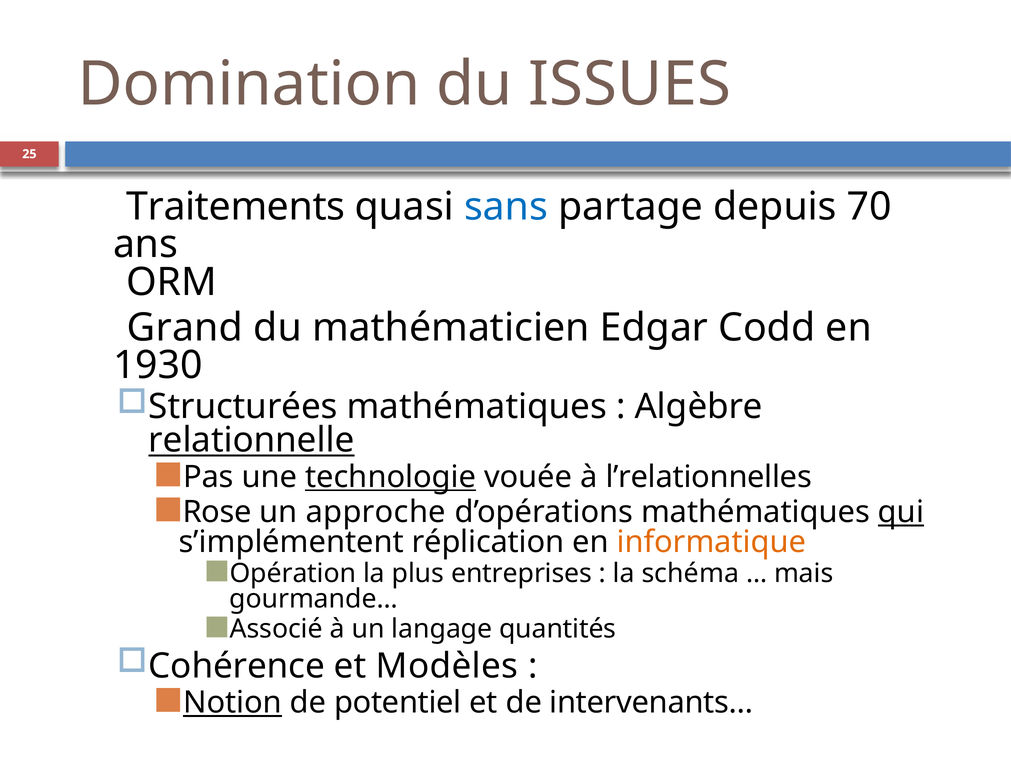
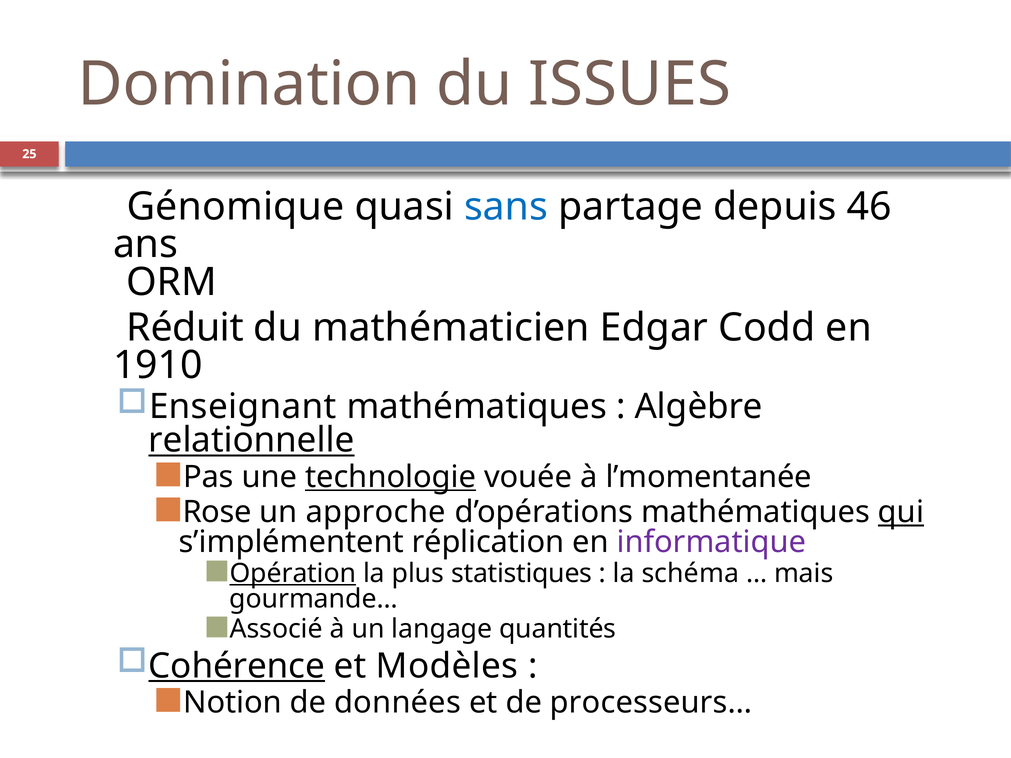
Traitements: Traitements -> Génomique
70: 70 -> 46
Grand: Grand -> Réduit
1930: 1930 -> 1910
Structurées: Structurées -> Enseignant
l’relationnelles: l’relationnelles -> l’momentanée
informatique colour: orange -> purple
Opération underline: none -> present
entreprises: entreprises -> statistiques
Cohérence underline: none -> present
Notion underline: present -> none
potentiel: potentiel -> données
intervenants…: intervenants… -> processeurs…
